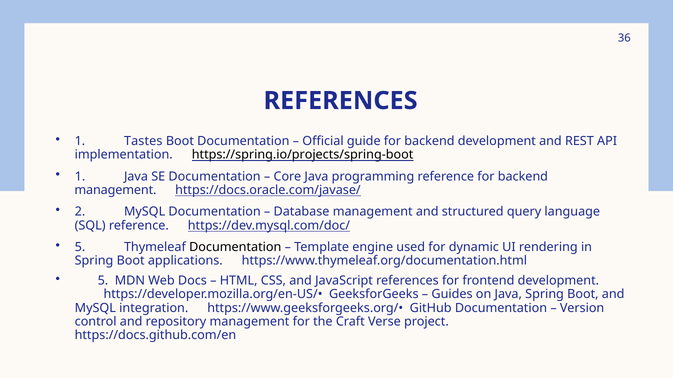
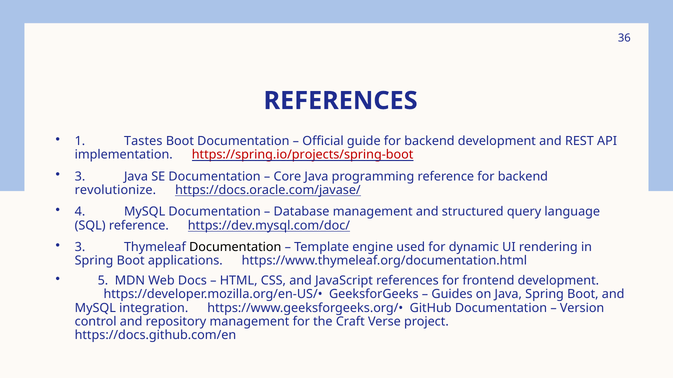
https://spring.io/projects/spring-boot colour: black -> red
1 at (80, 177): 1 -> 3
management at (115, 190): management -> revolutionize
2: 2 -> 4
5 at (80, 248): 5 -> 3
